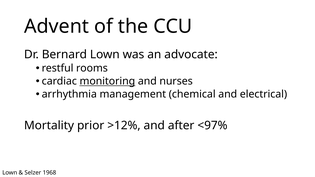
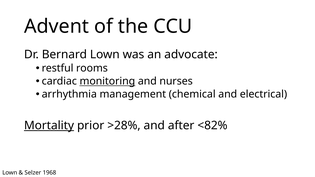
Mortality underline: none -> present
>12%: >12% -> >28%
<97%: <97% -> <82%
